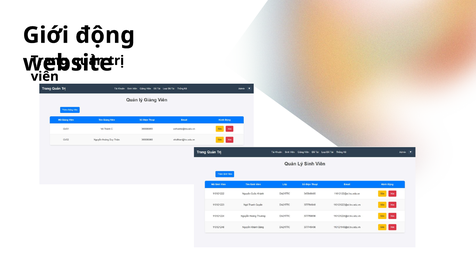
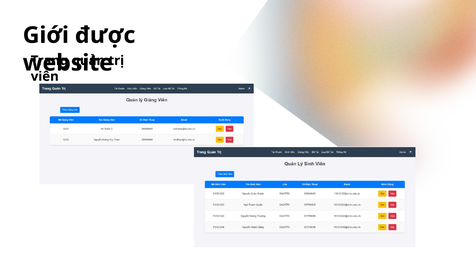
động: động -> được
